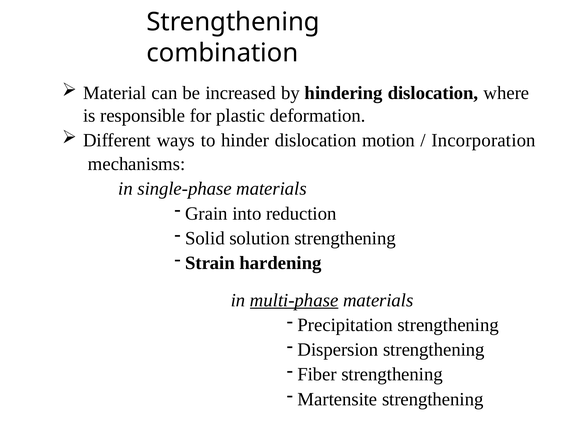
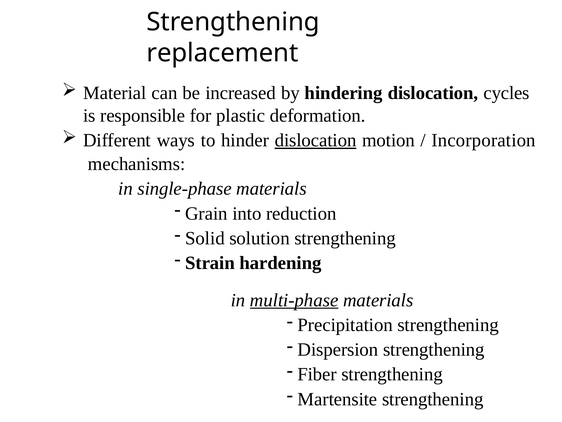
combination: combination -> replacement
where: where -> cycles
dislocation at (316, 140) underline: none -> present
